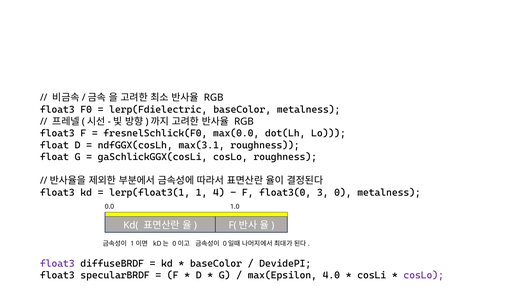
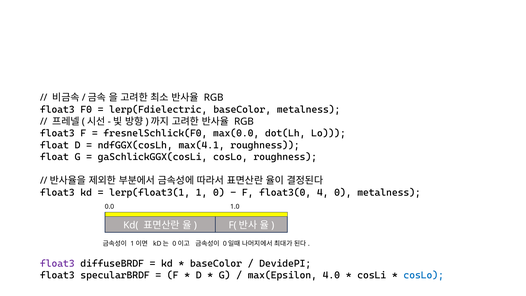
max(3.1: max(3.1 -> max(4.1
1 4: 4 -> 0
3: 3 -> 4
cosLo at (424, 275) colour: purple -> blue
